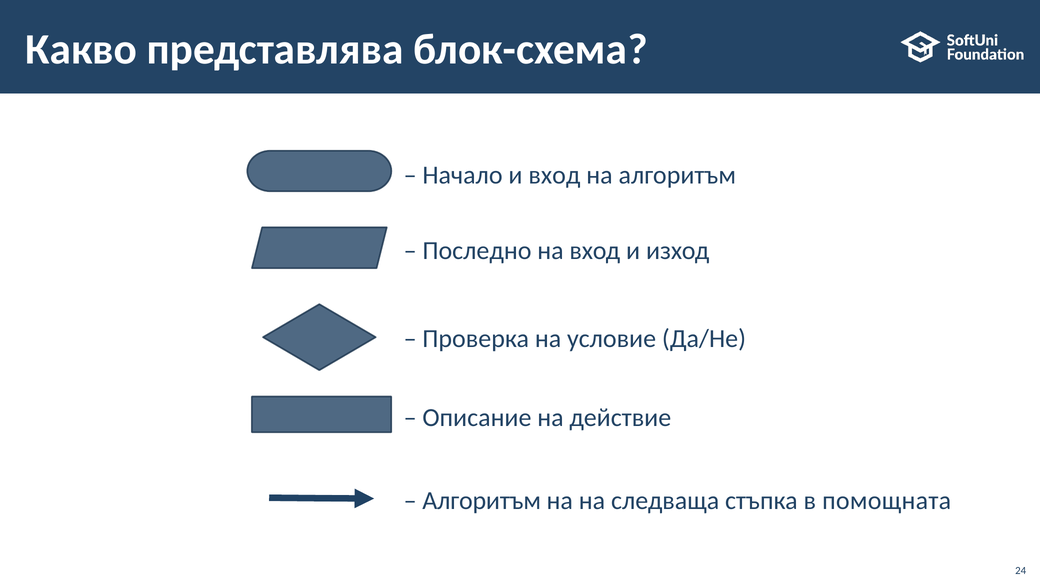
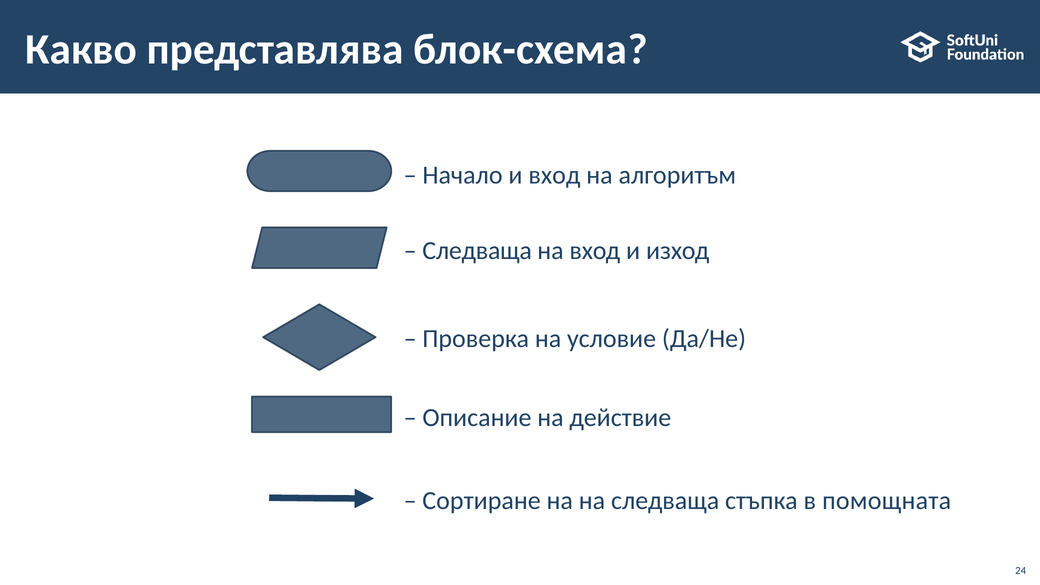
Последно at (477, 251): Последно -> Следваща
Алгоритъм at (482, 501): Алгоритъм -> Сортиране
